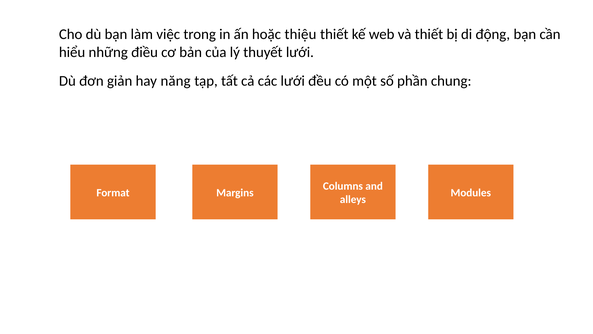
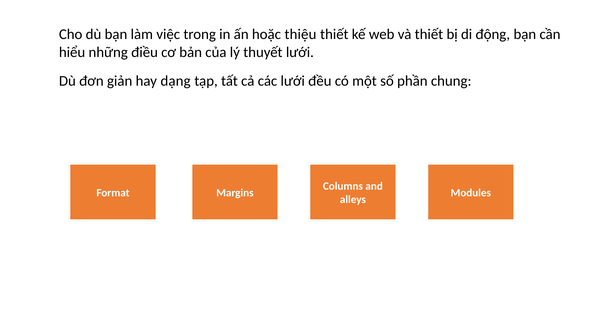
năng: năng -> dạng
